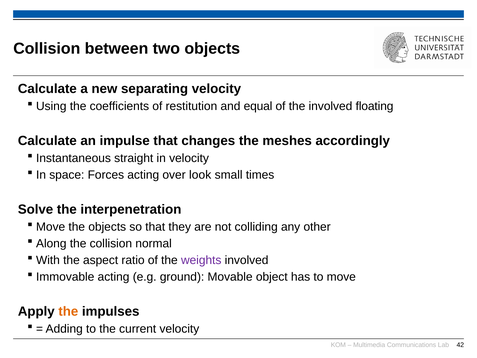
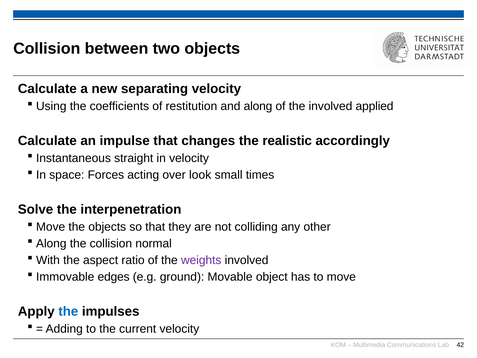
and equal: equal -> along
floating: floating -> applied
meshes: meshes -> realistic
Immovable acting: acting -> edges
the at (68, 311) colour: orange -> blue
